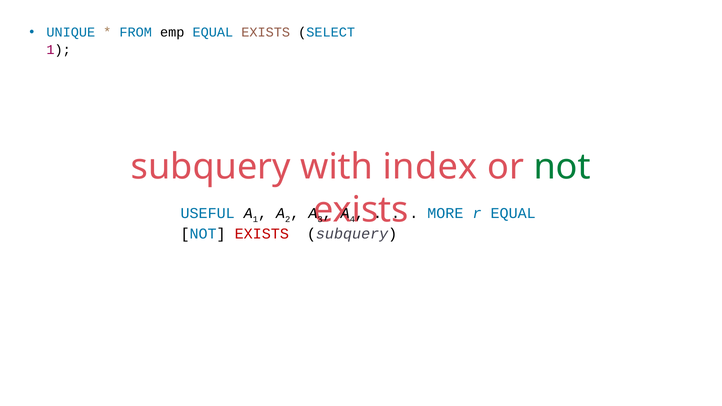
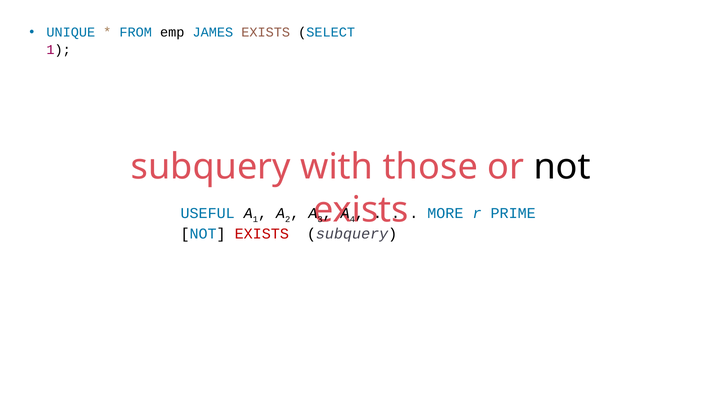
emp EQUAL: EQUAL -> JAMES
index: index -> those
not at (562, 167) colour: green -> black
r EQUAL: EQUAL -> PRIME
